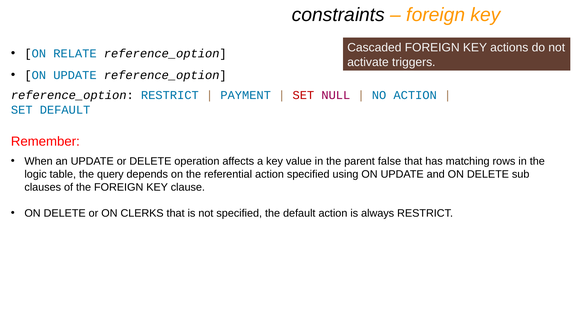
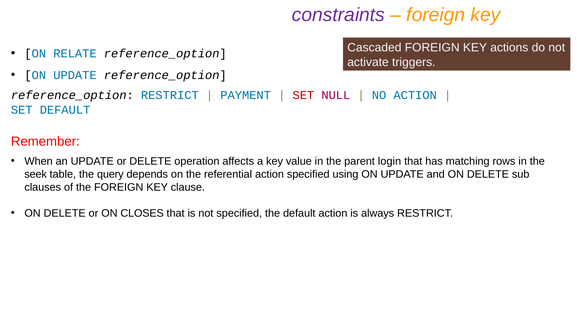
constraints colour: black -> purple
false: false -> login
logic: logic -> seek
CLERKS: CLERKS -> CLOSES
